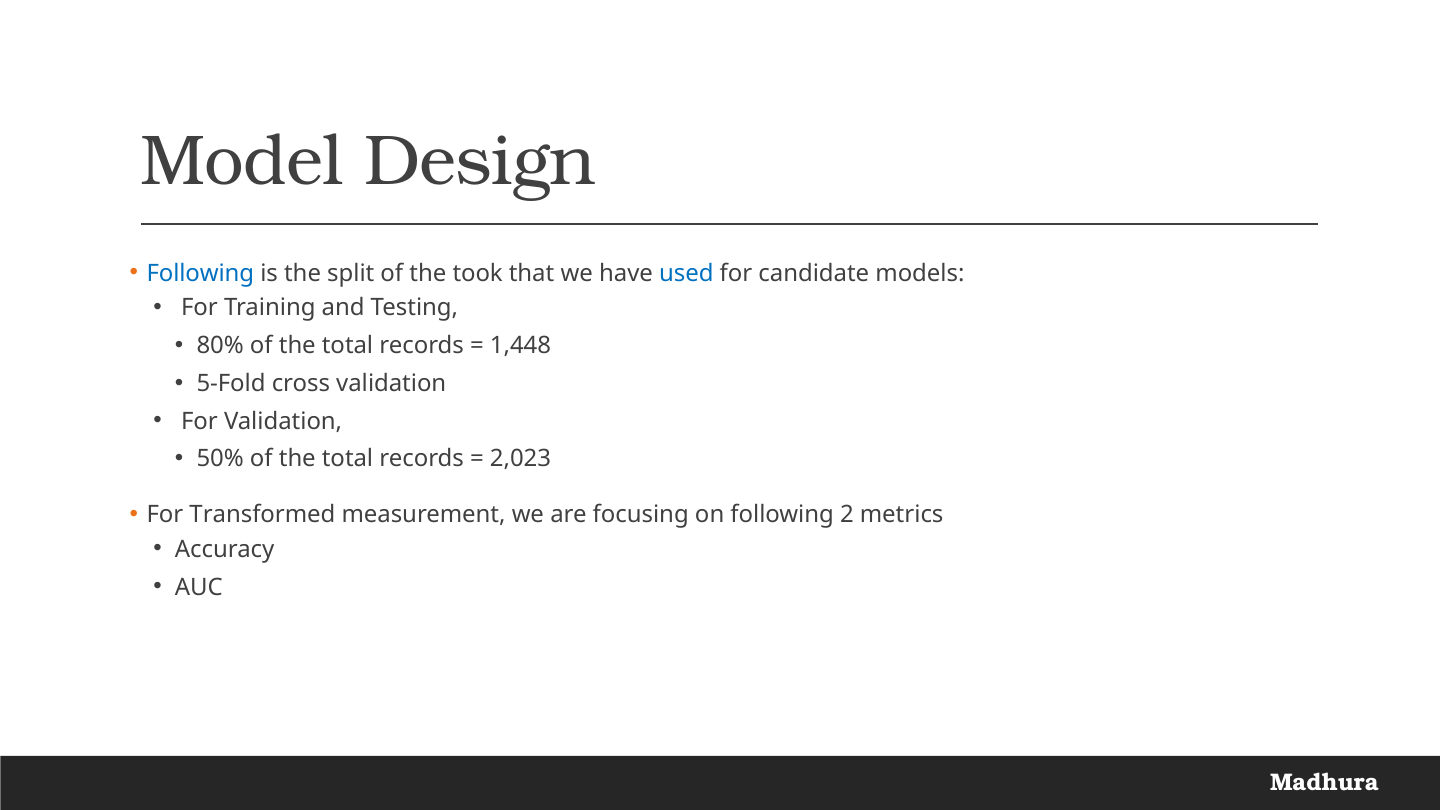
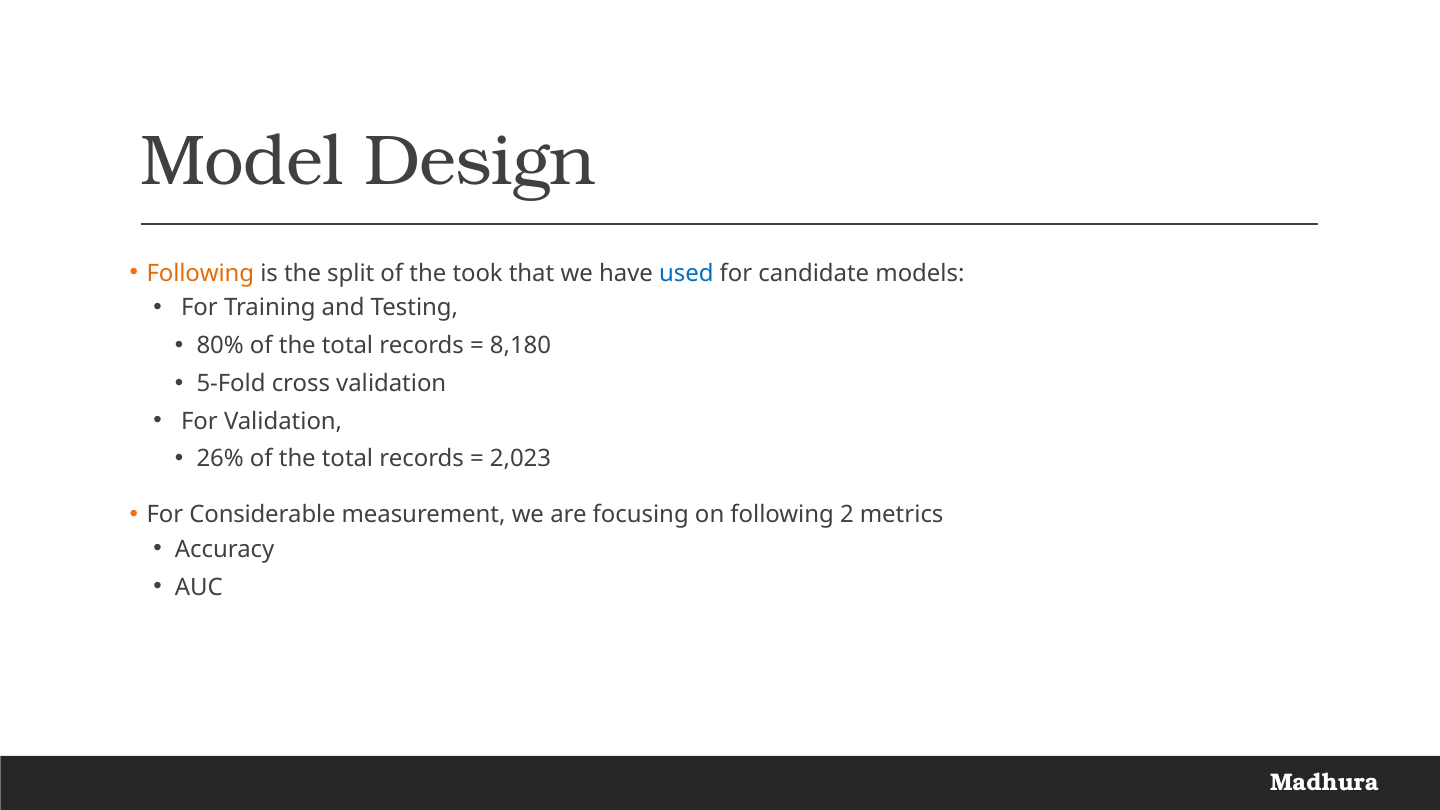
Following at (200, 273) colour: blue -> orange
1,448: 1,448 -> 8,180
50%: 50% -> 26%
Transformed: Transformed -> Considerable
